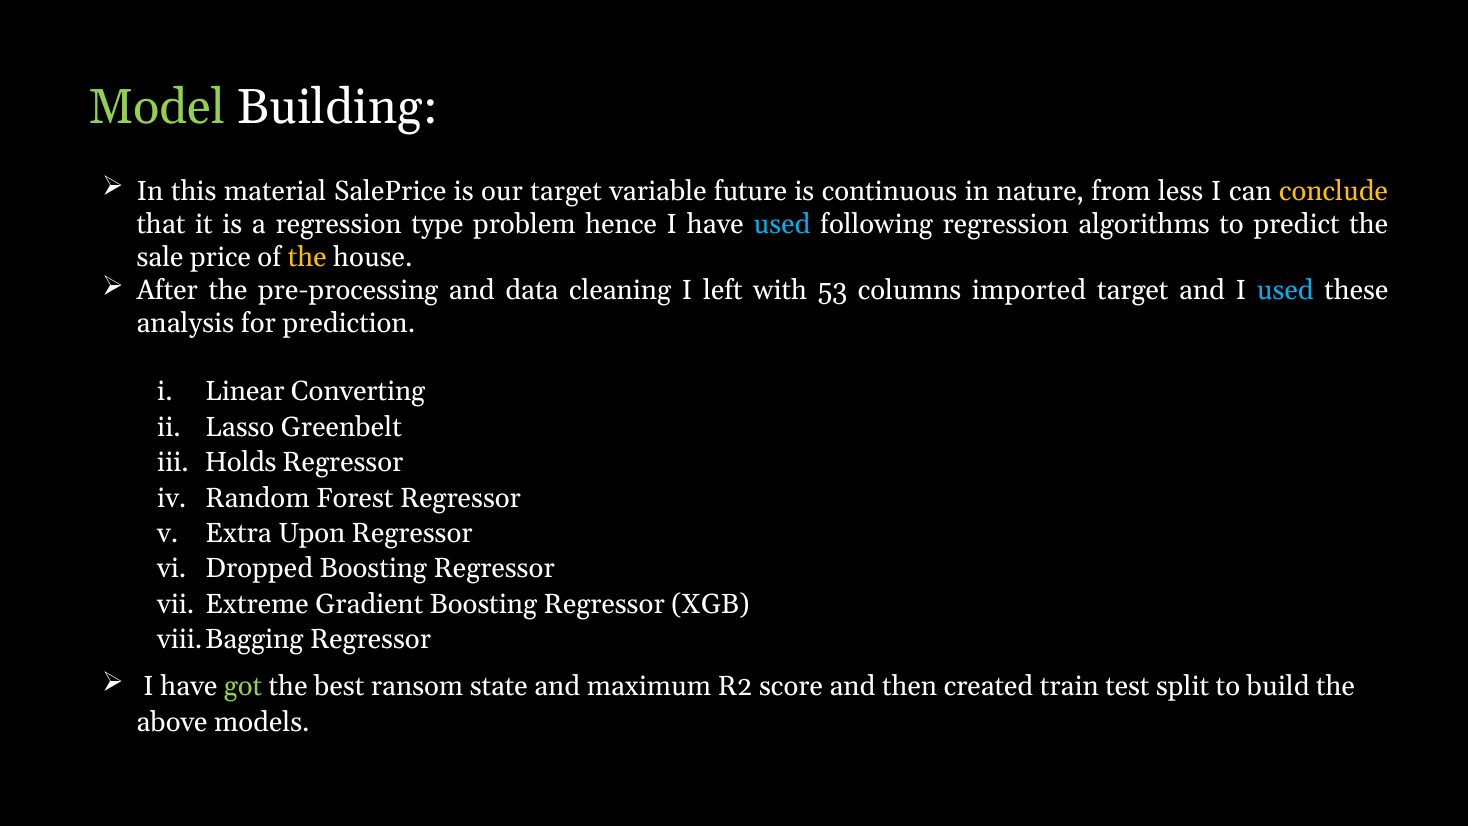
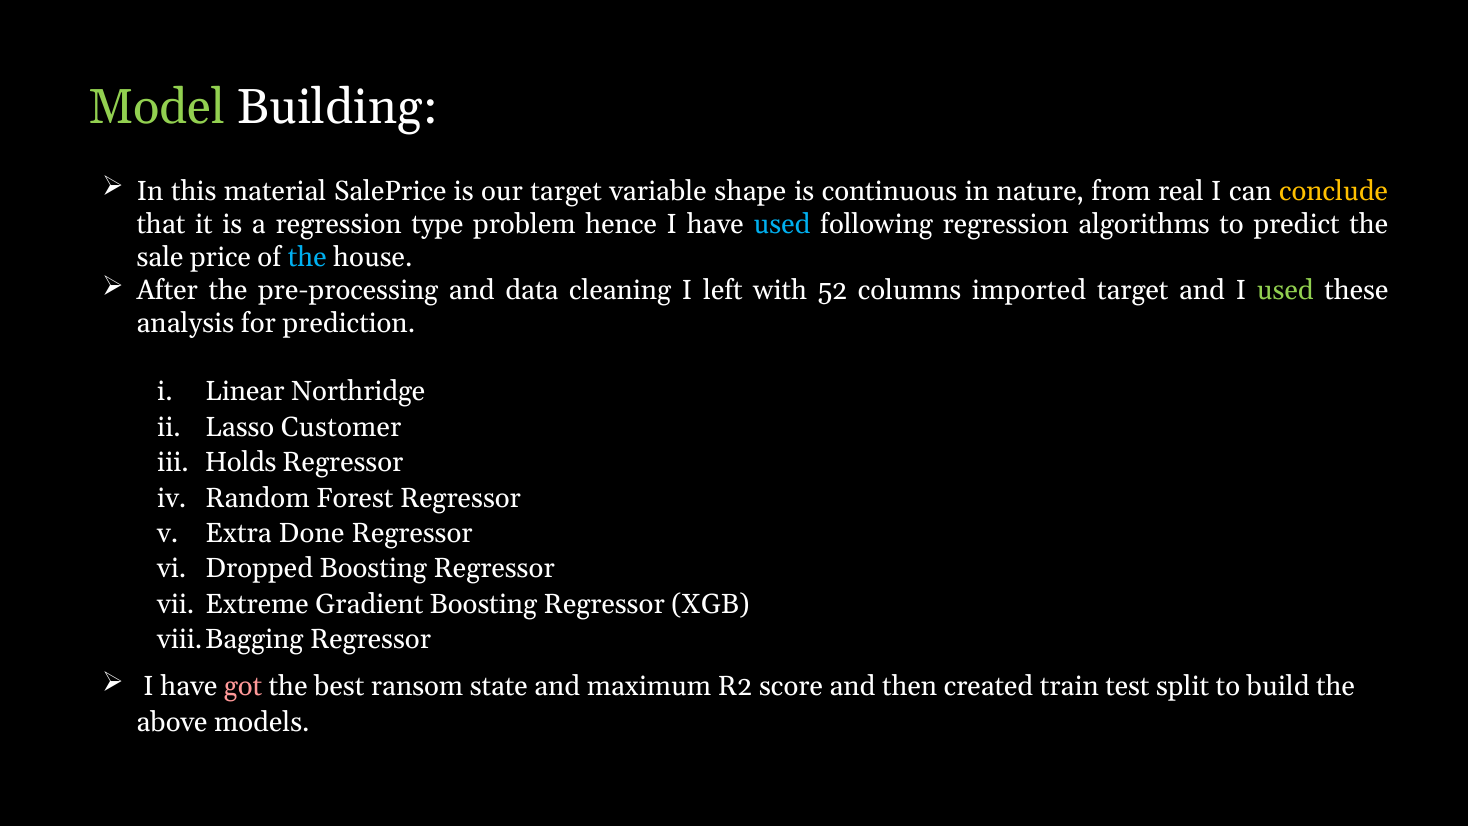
future: future -> shape
less: less -> real
the at (307, 257) colour: yellow -> light blue
53: 53 -> 52
used at (1285, 290) colour: light blue -> light green
Converting: Converting -> Northridge
Greenbelt: Greenbelt -> Customer
Upon: Upon -> Done
got colour: light green -> pink
